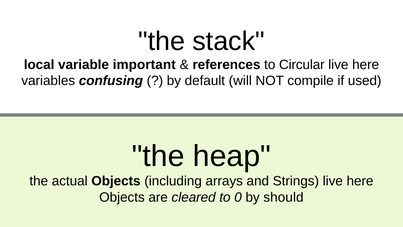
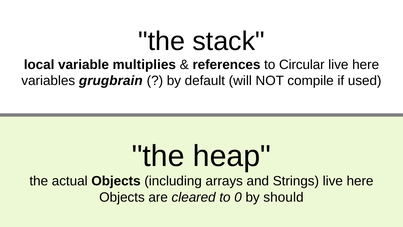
important: important -> multiplies
confusing: confusing -> grugbrain
